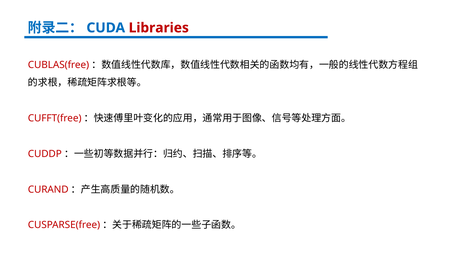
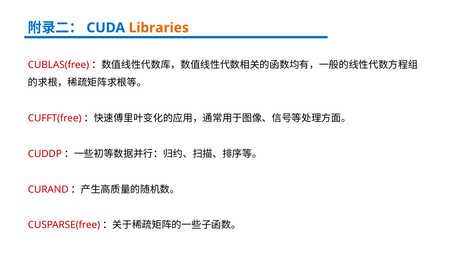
Libraries colour: red -> orange
